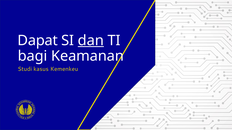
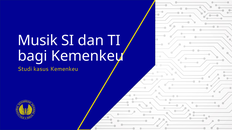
Dapat: Dapat -> Musik
dan underline: present -> none
bagi Keamanan: Keamanan -> Kemenkeu
